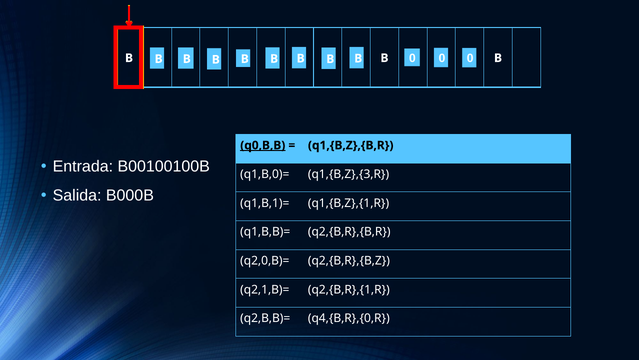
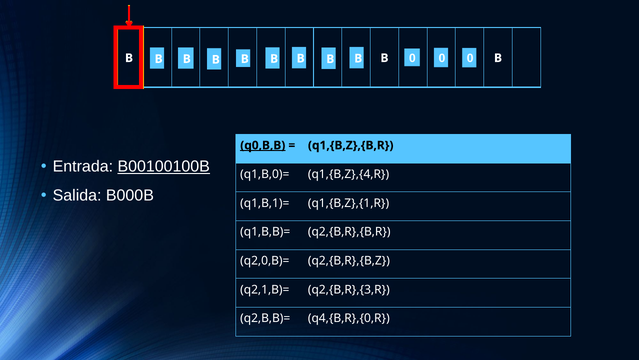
B00100100B underline: none -> present
q1,{B,Z},{3,R: q1,{B,Z},{3,R -> q1,{B,Z},{4,R
q2,{B,R},{1,R: q2,{B,R},{1,R -> q2,{B,R},{3,R
